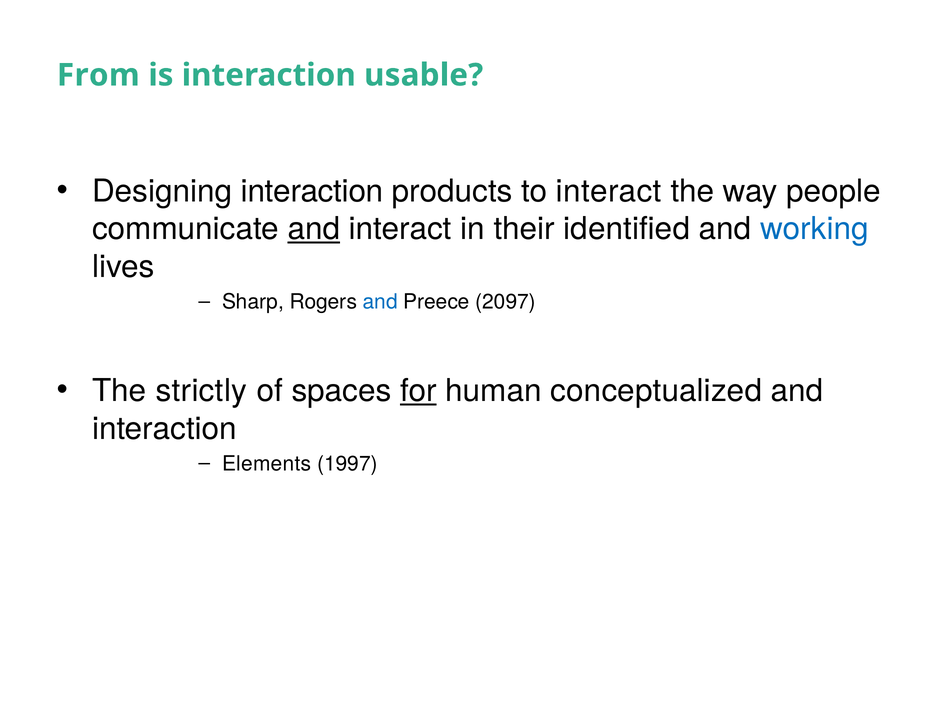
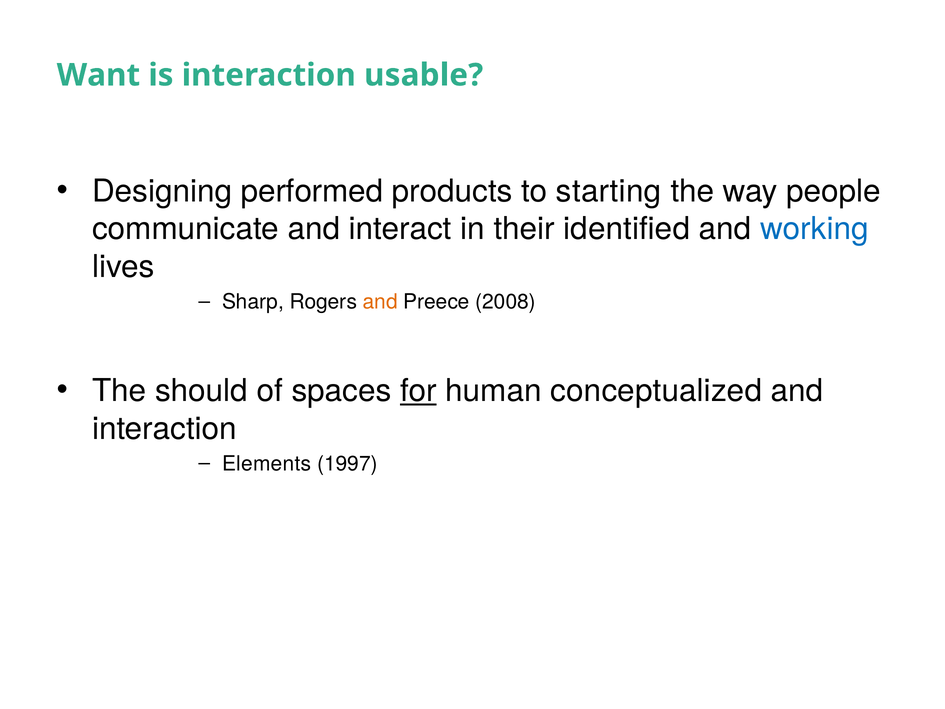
From: From -> Want
Designing interaction: interaction -> performed
to interact: interact -> starting
and at (314, 229) underline: present -> none
and at (380, 302) colour: blue -> orange
2097: 2097 -> 2008
strictly: strictly -> should
